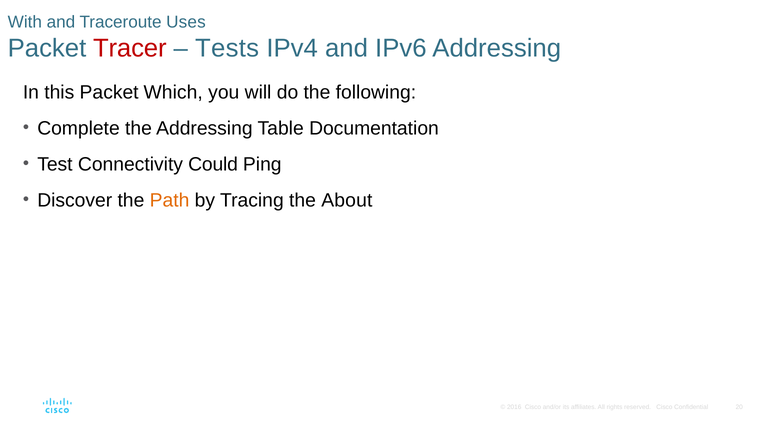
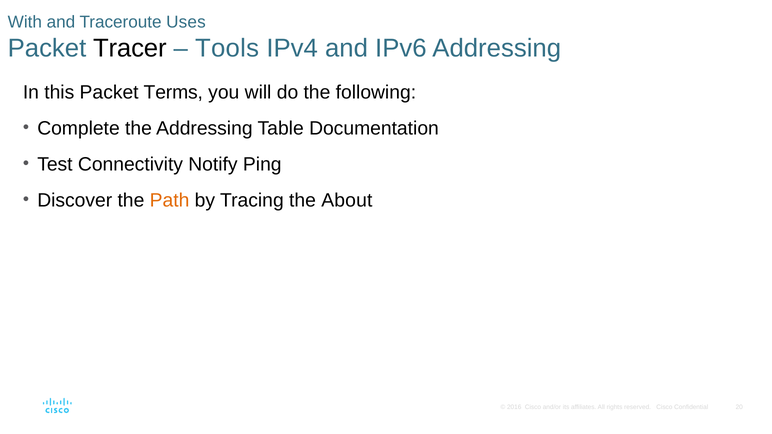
Tracer colour: red -> black
Tests: Tests -> Tools
Which: Which -> Terms
Could: Could -> Notify
